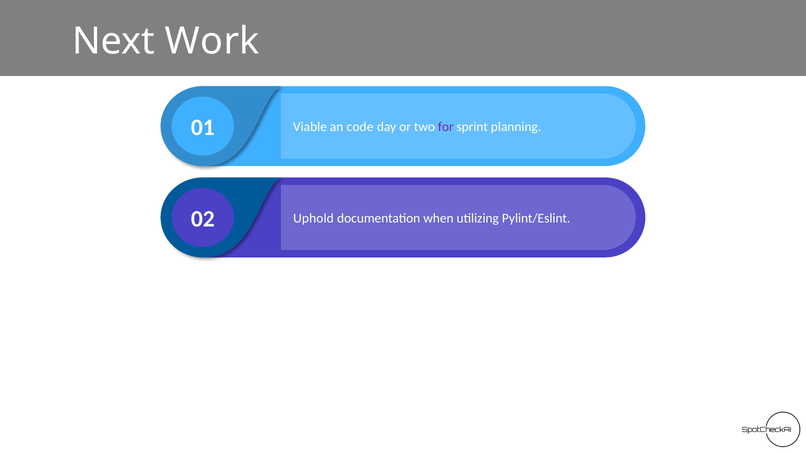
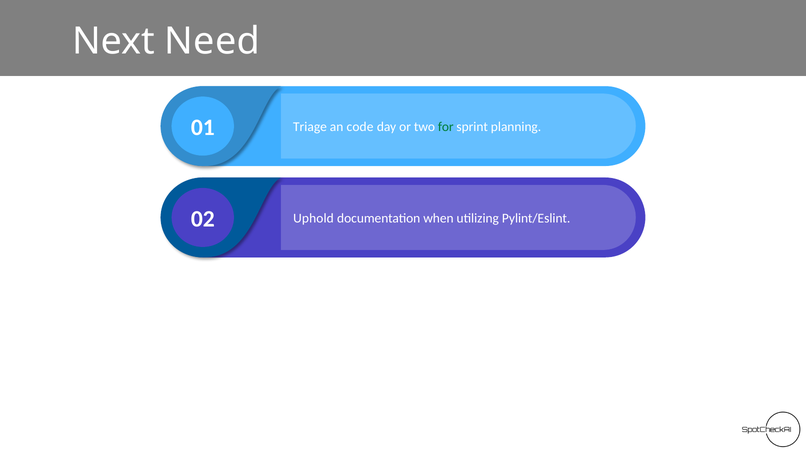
Work: Work -> Need
Viable: Viable -> Triage
for at (446, 127) colour: purple -> green
